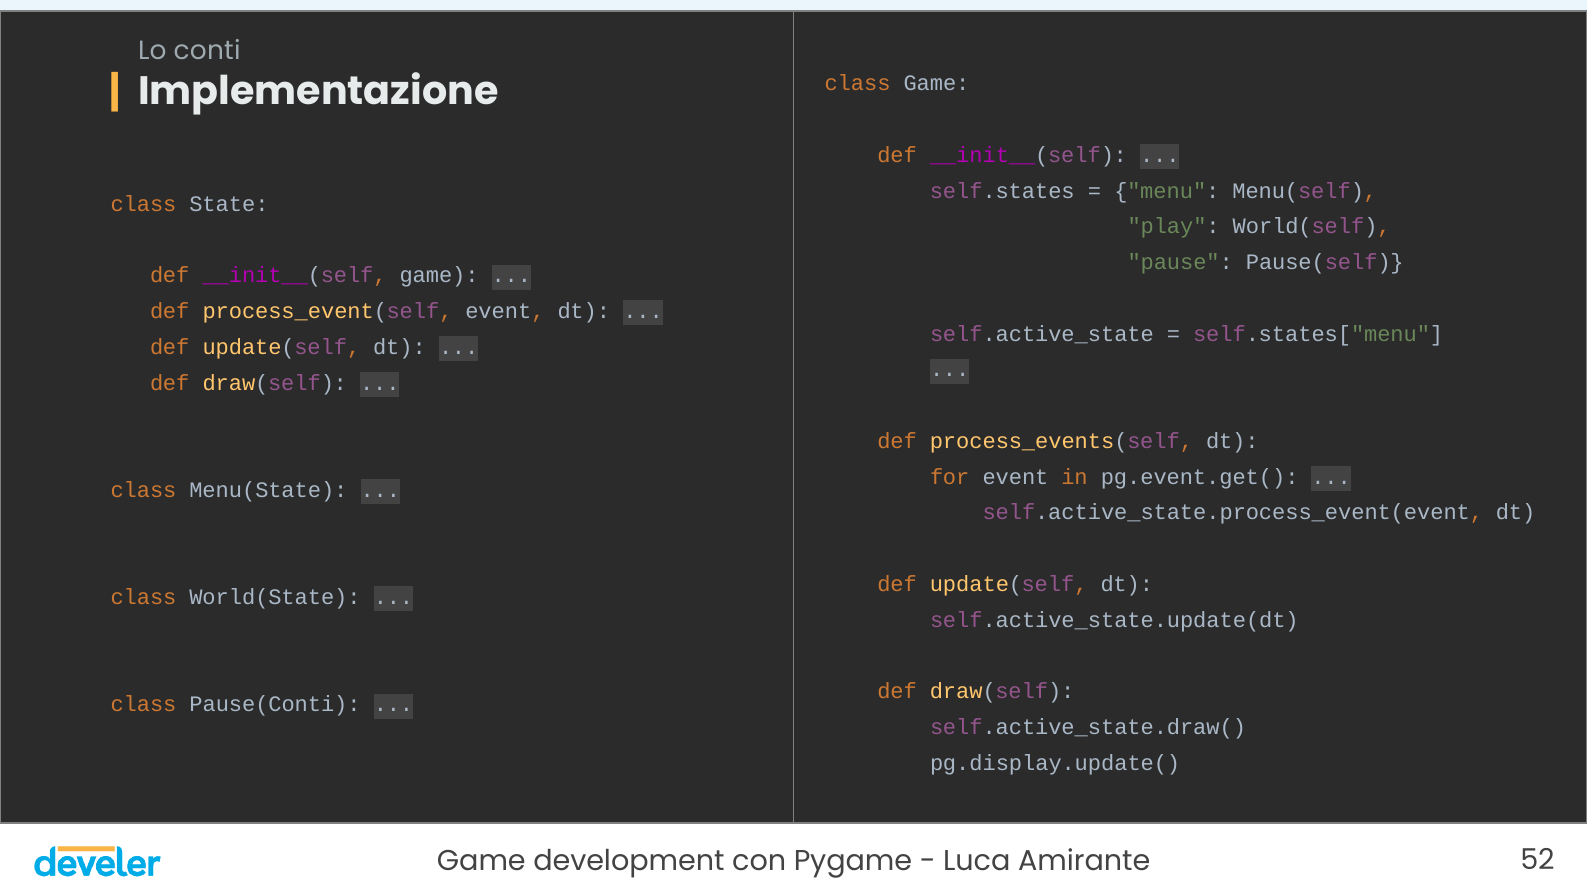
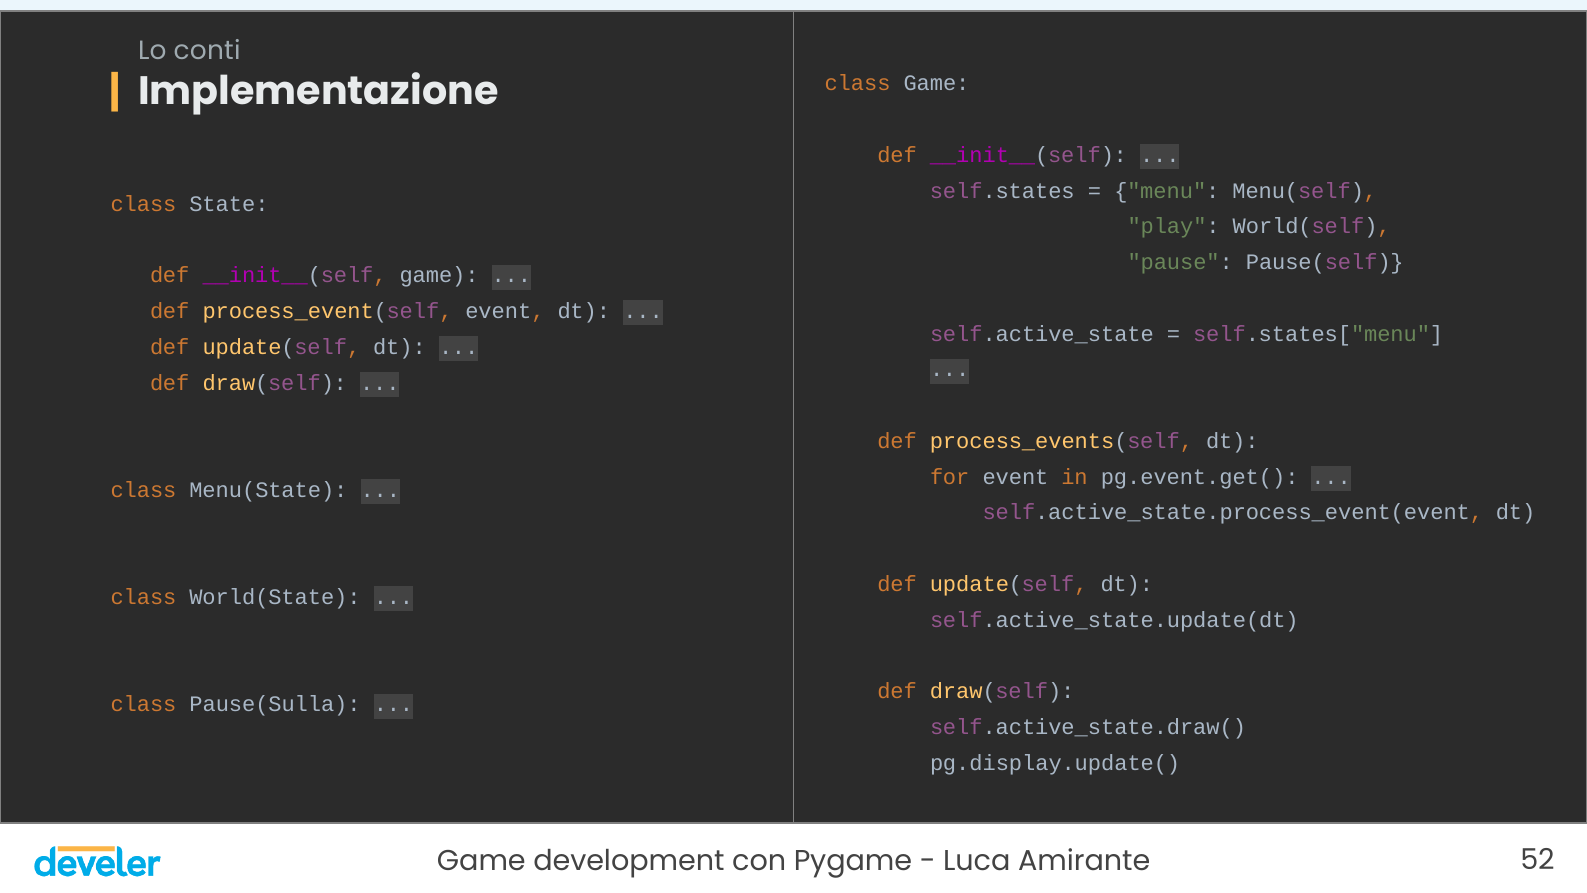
Pause(Conti: Pause(Conti -> Pause(Sulla
